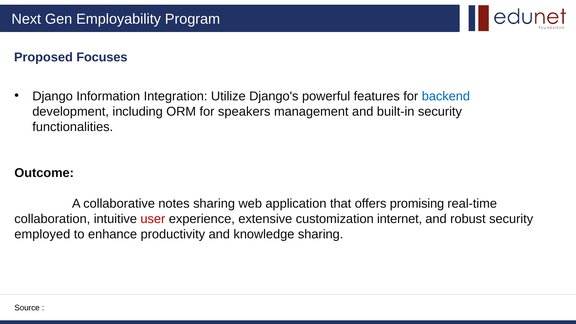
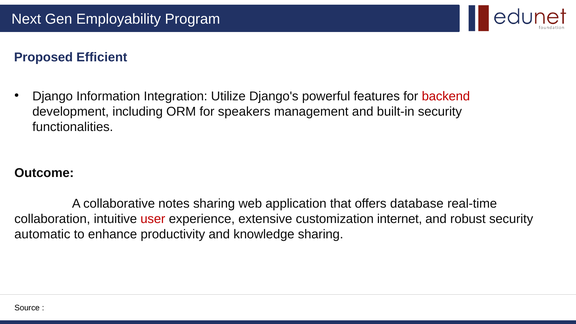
Focuses: Focuses -> Efficient
backend colour: blue -> red
promising: promising -> database
employed: employed -> automatic
